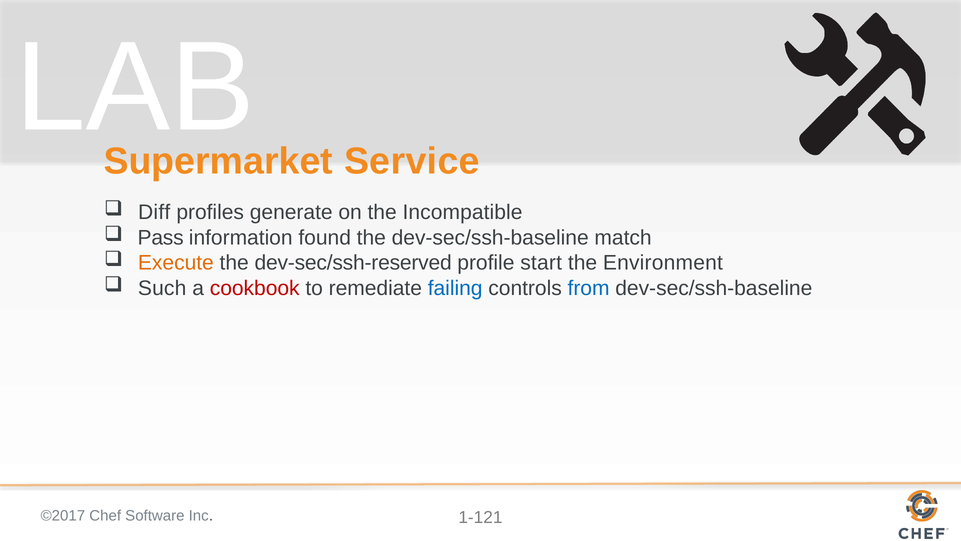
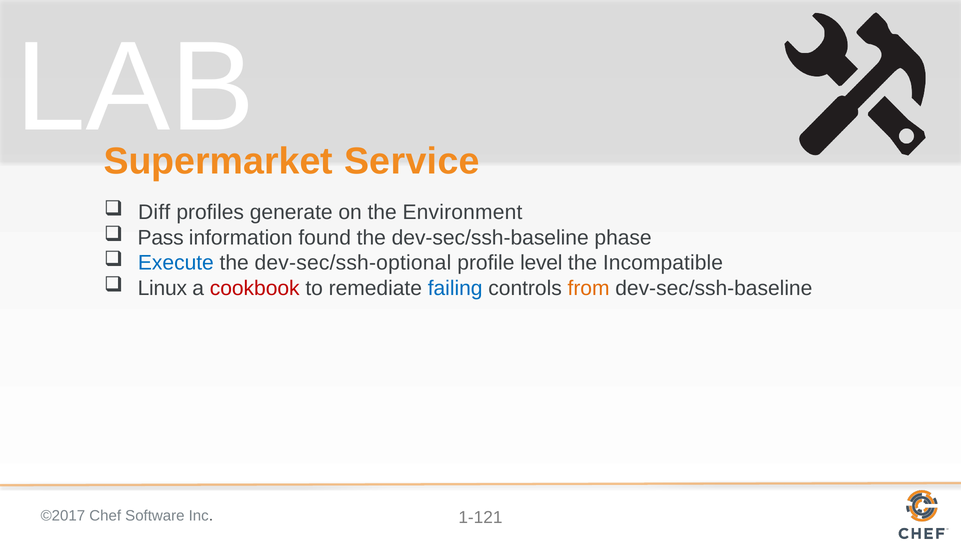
Incompatible: Incompatible -> Environment
match: match -> phase
Execute colour: orange -> blue
dev-sec/ssh-reserved: dev-sec/ssh-reserved -> dev-sec/ssh-optional
start: start -> level
Environment: Environment -> Incompatible
Such: Such -> Linux
from colour: blue -> orange
